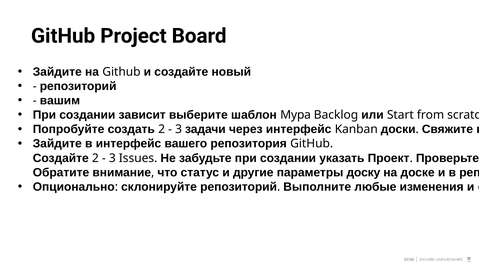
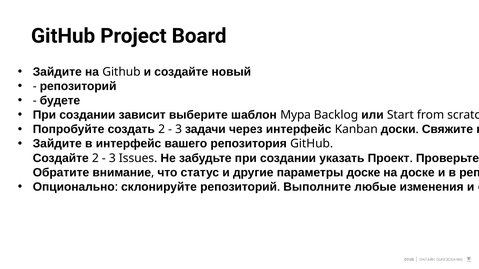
вашим at (60, 101): вашим -> будете
параметры доску: доску -> доске
